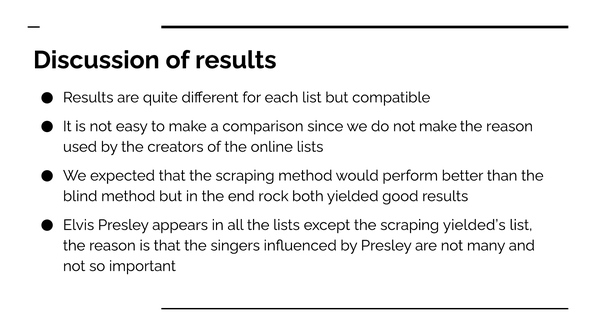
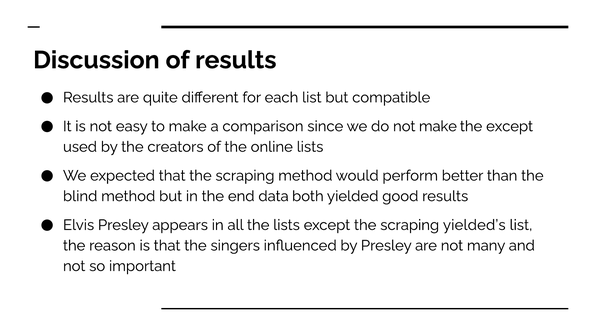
reason at (510, 126): reason -> except
rock: rock -> data
